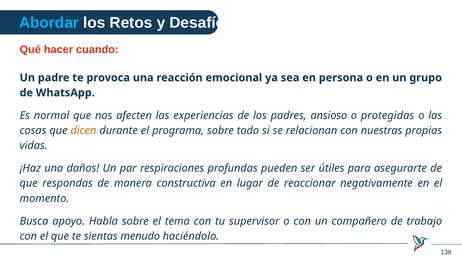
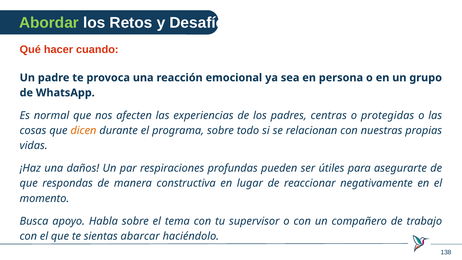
Abordar colour: light blue -> light green
ansioso: ansioso -> centras
menudo: menudo -> abarcar
